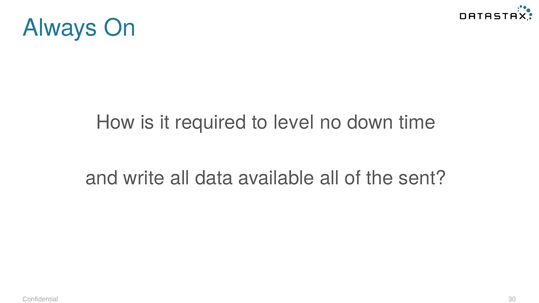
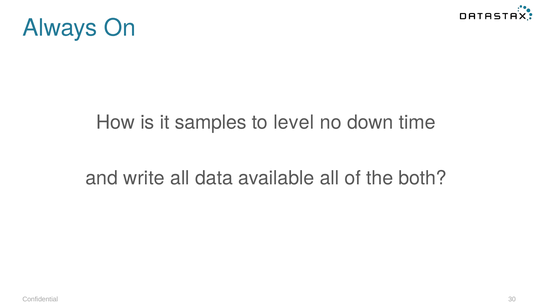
required: required -> samples
sent: sent -> both
